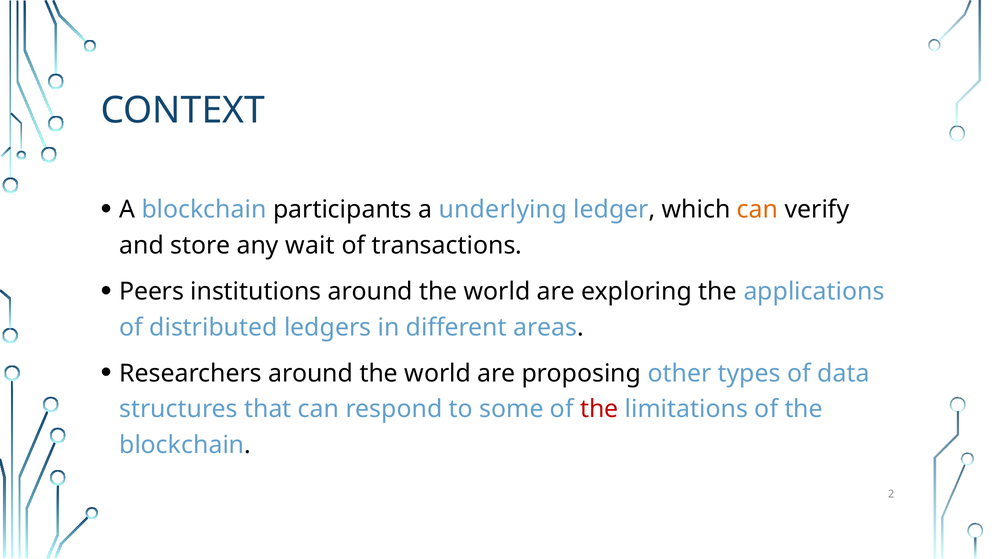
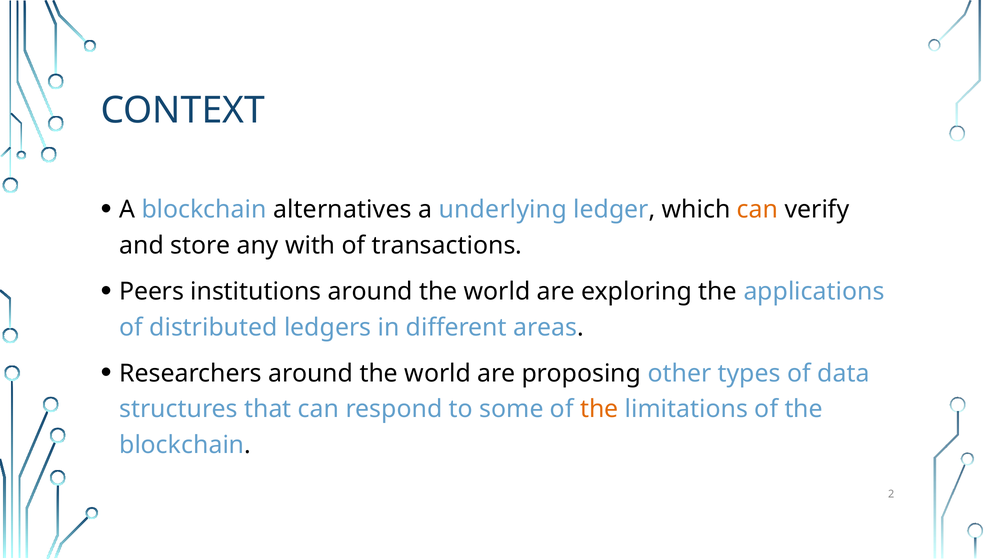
participants: participants -> alternatives
wait: wait -> with
the at (599, 410) colour: red -> orange
